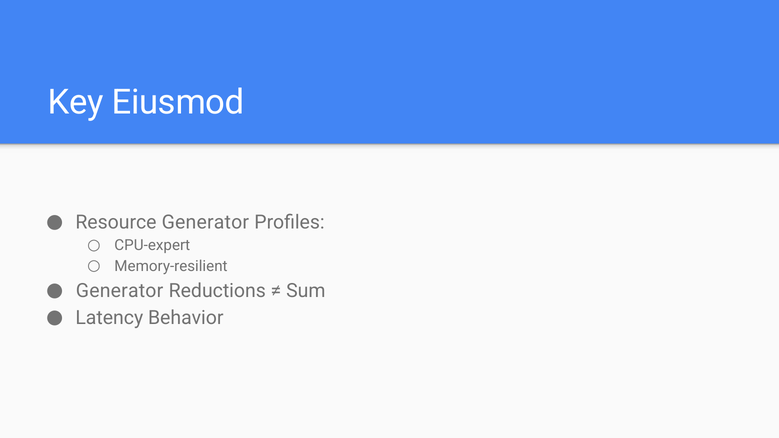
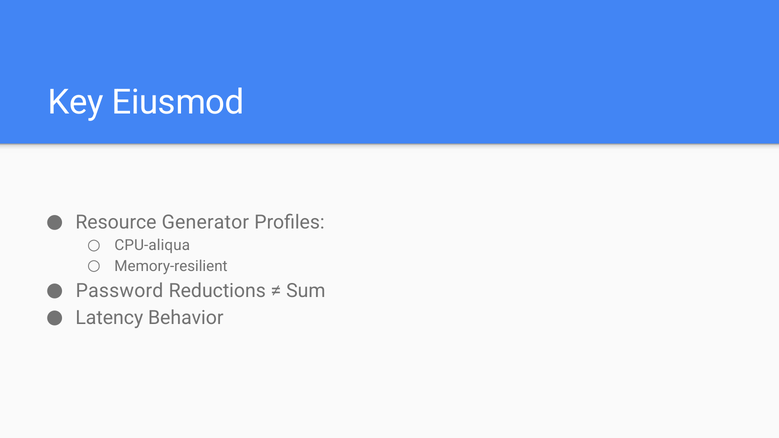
CPU-expert: CPU-expert -> CPU-aliqua
Generator at (120, 291): Generator -> Password
